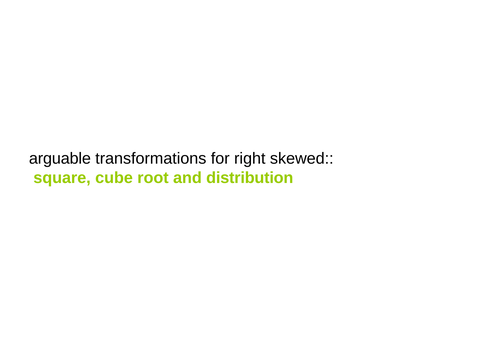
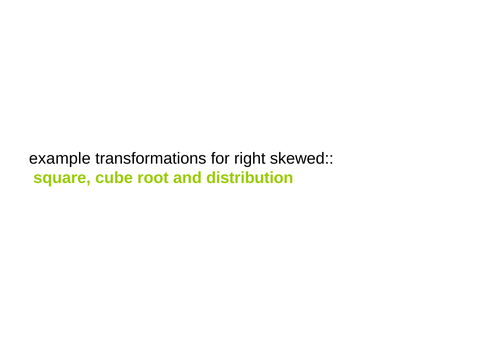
arguable: arguable -> example
